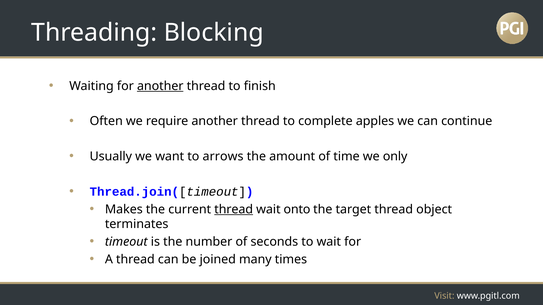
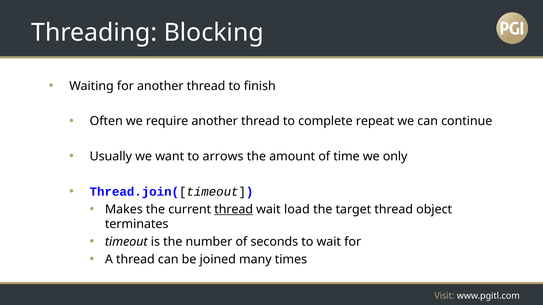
another at (160, 86) underline: present -> none
apples: apples -> repeat
onto: onto -> load
